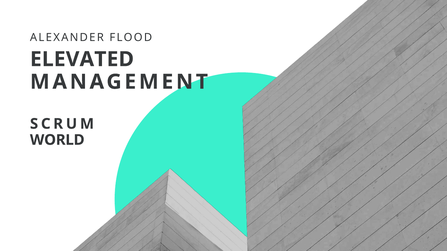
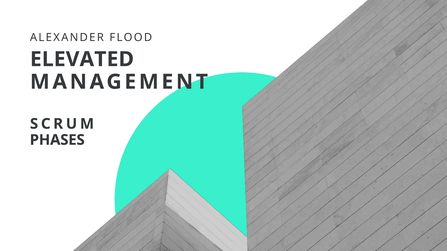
WORLD: WORLD -> PHASES
